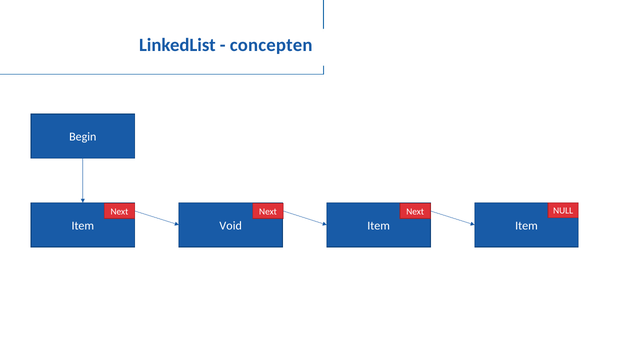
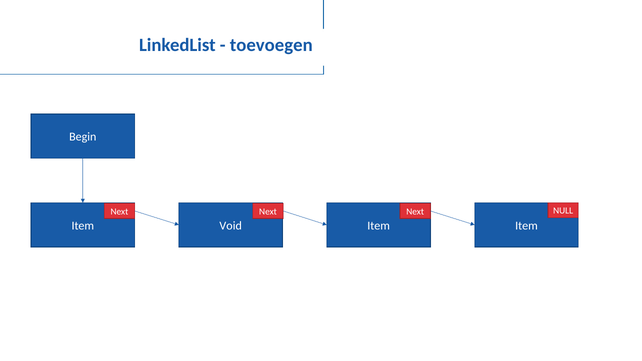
concepten: concepten -> toevoegen
